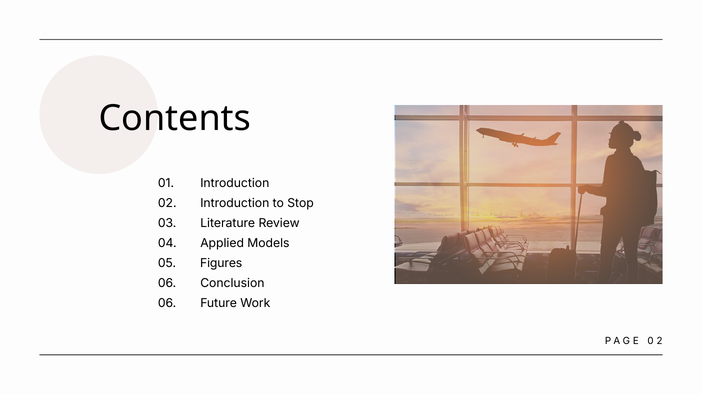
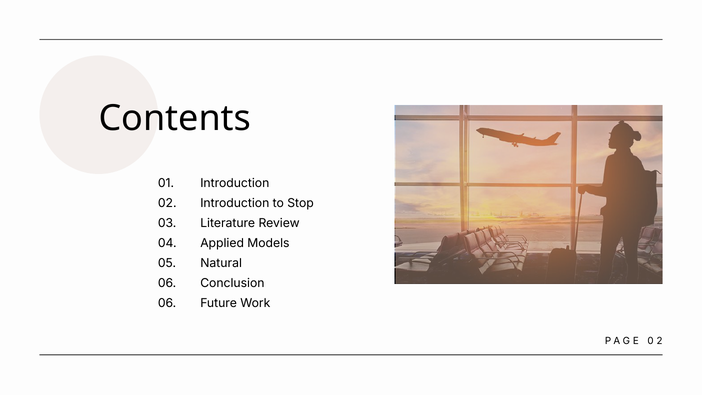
Figures: Figures -> Natural
